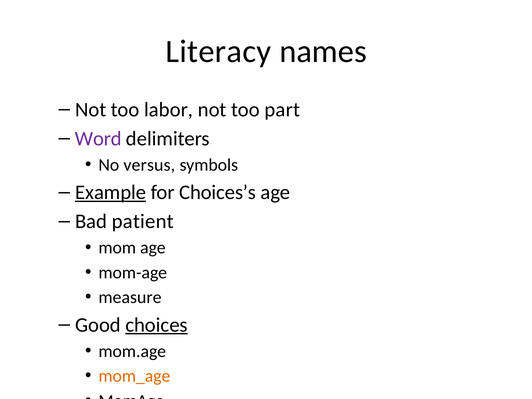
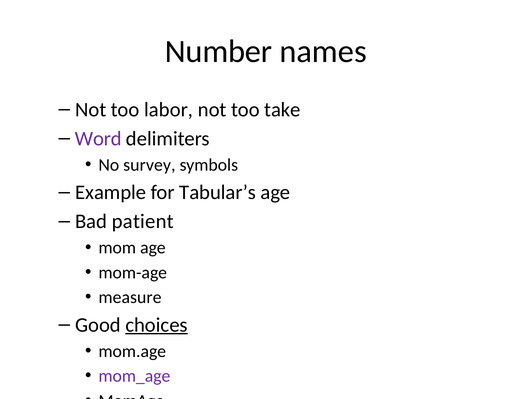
Literacy: Literacy -> Number
part: part -> take
versus: versus -> survey
Example underline: present -> none
Choices’s: Choices’s -> Tabular’s
mom_age colour: orange -> purple
